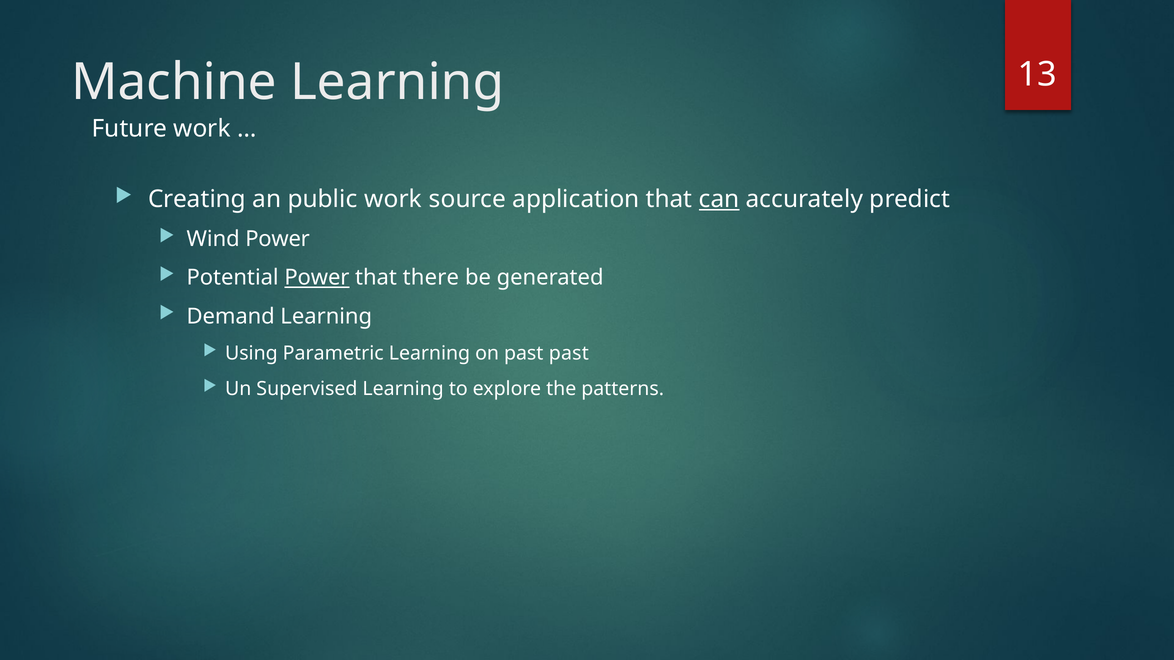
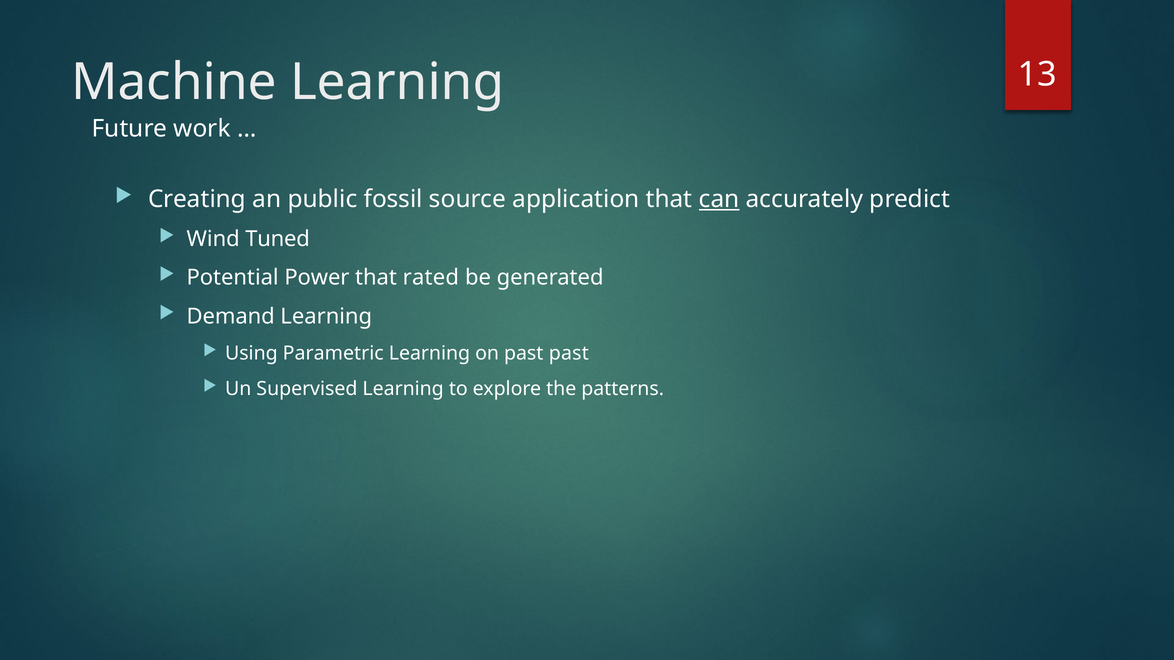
public work: work -> fossil
Wind Power: Power -> Tuned
Power at (317, 278) underline: present -> none
there: there -> rated
